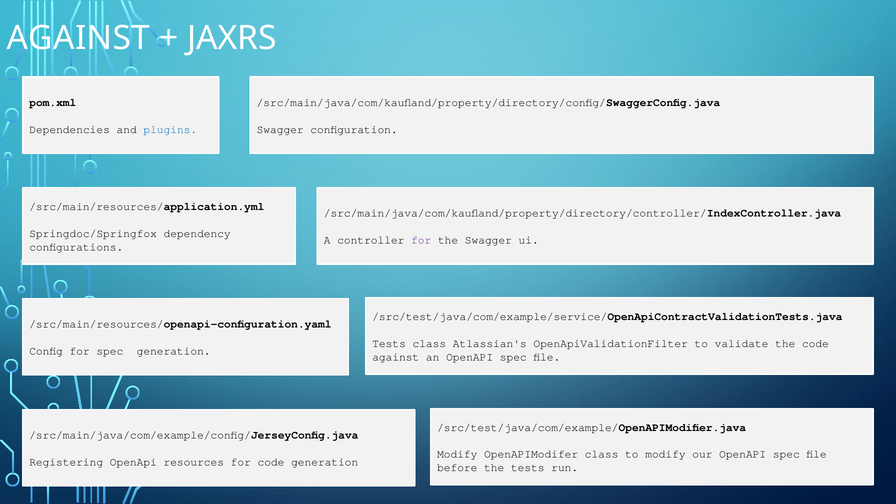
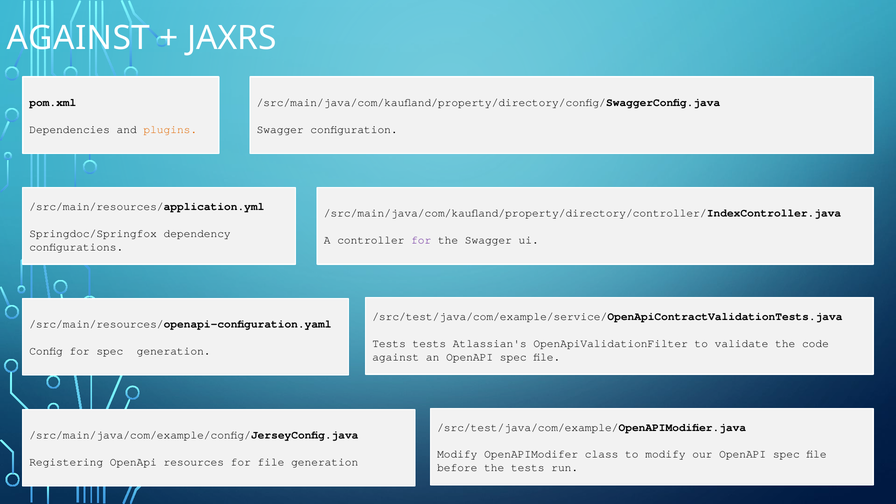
plugins colour: blue -> orange
Tests class: class -> tests
for code: code -> file
